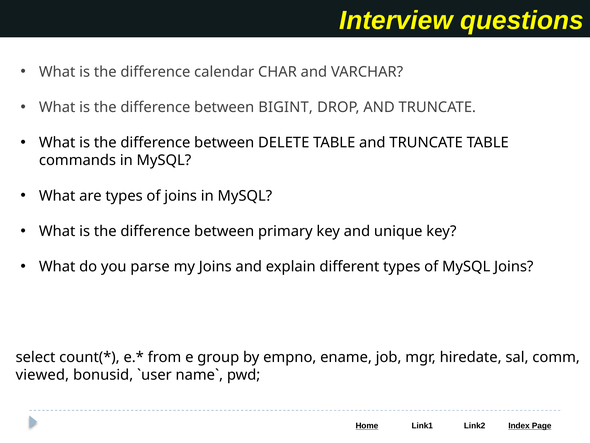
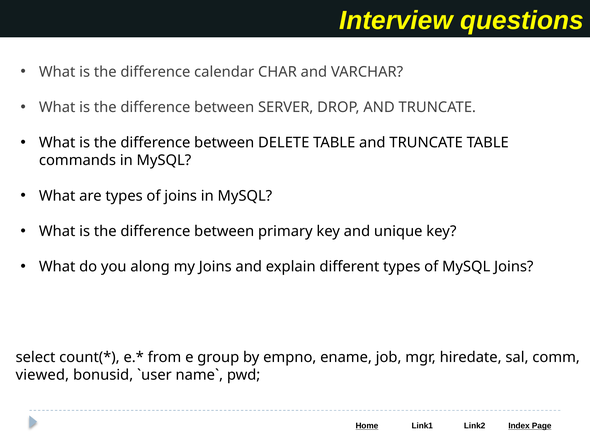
BIGINT: BIGINT -> SERVER
parse: parse -> along
